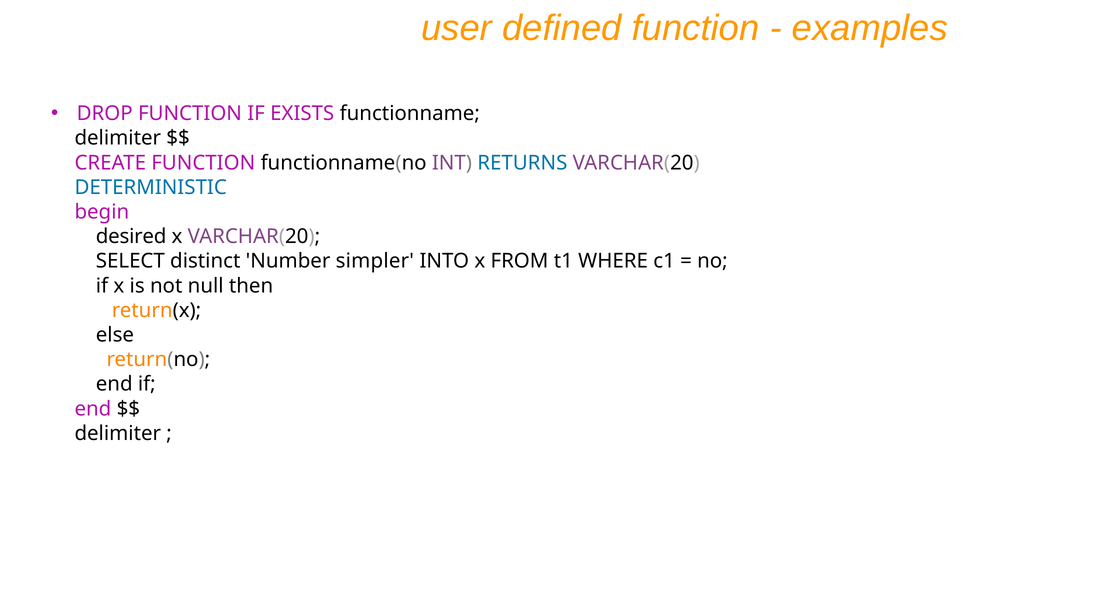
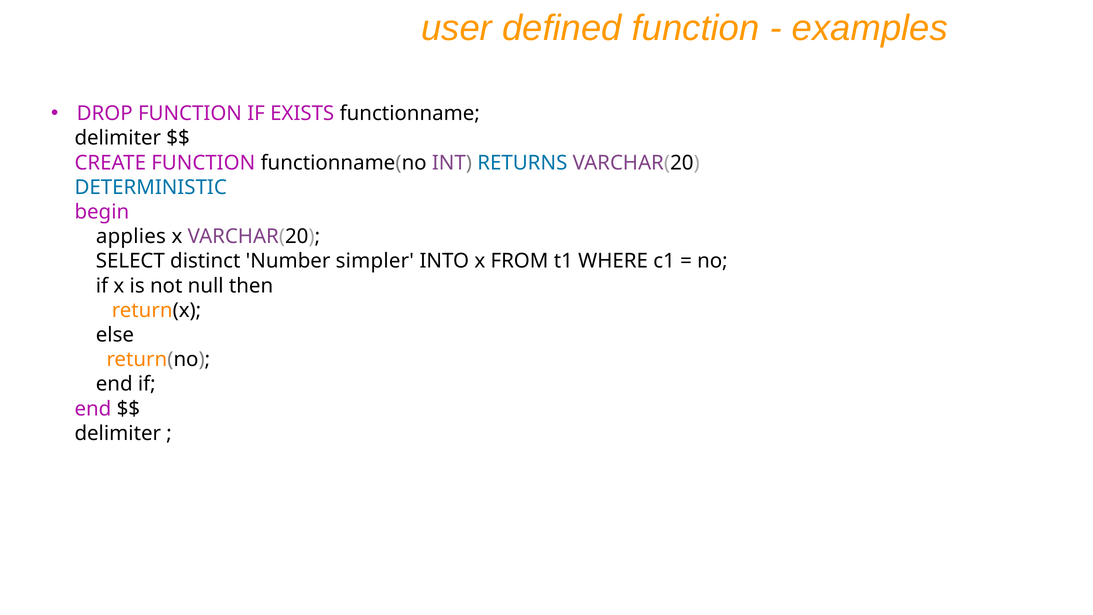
desired: desired -> applies
